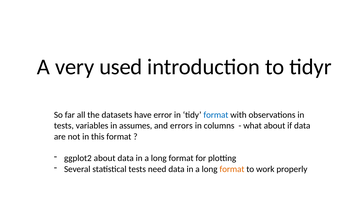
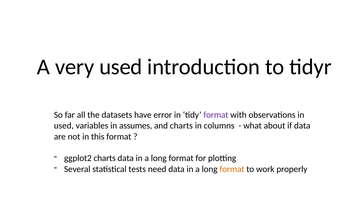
format at (216, 115) colour: blue -> purple
tests at (64, 125): tests -> used
and errors: errors -> charts
ggplot2 about: about -> charts
